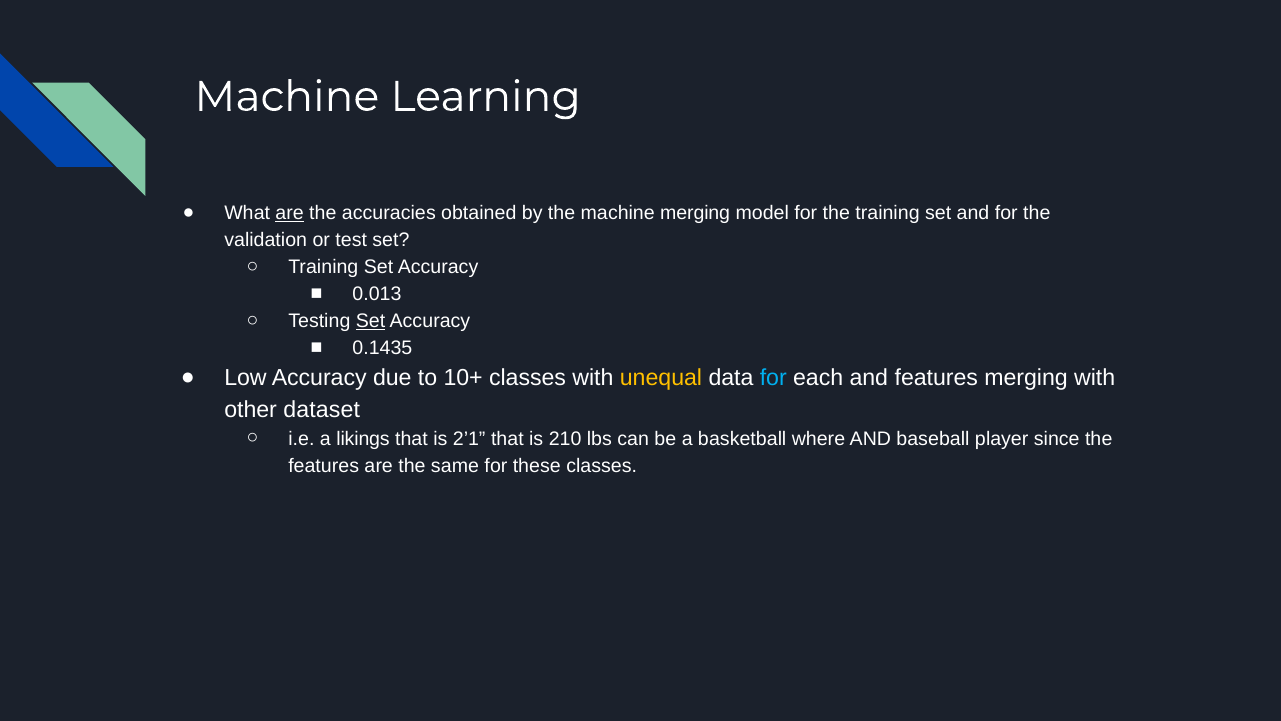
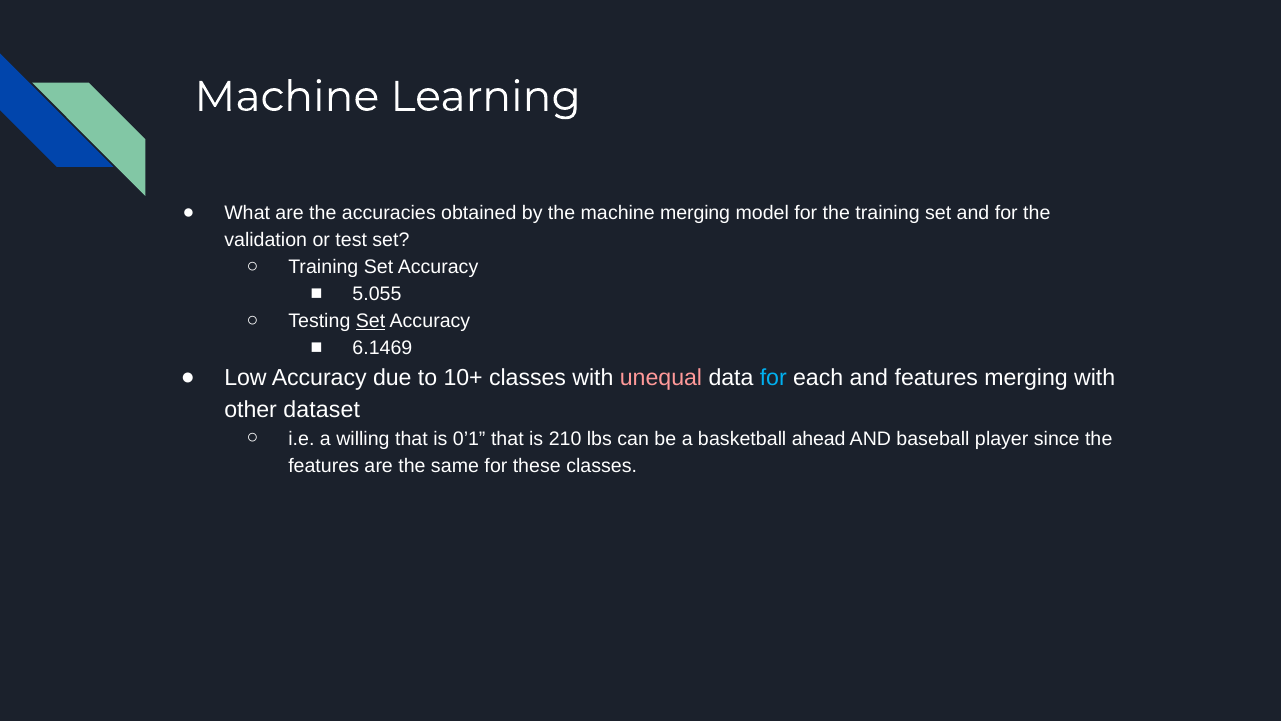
are at (290, 213) underline: present -> none
0.013: 0.013 -> 5.055
0.1435: 0.1435 -> 6.1469
unequal colour: yellow -> pink
likings: likings -> willing
2’1: 2’1 -> 0’1
where: where -> ahead
